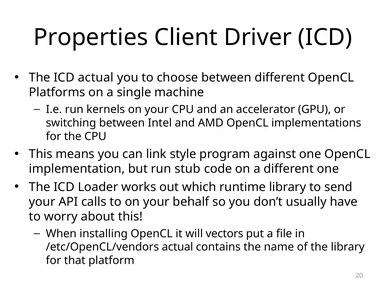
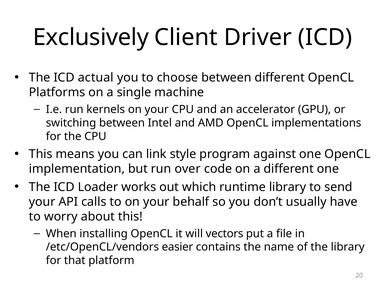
Properties: Properties -> Exclusively
stub: stub -> over
/etc/OpenCL/vendors actual: actual -> easier
